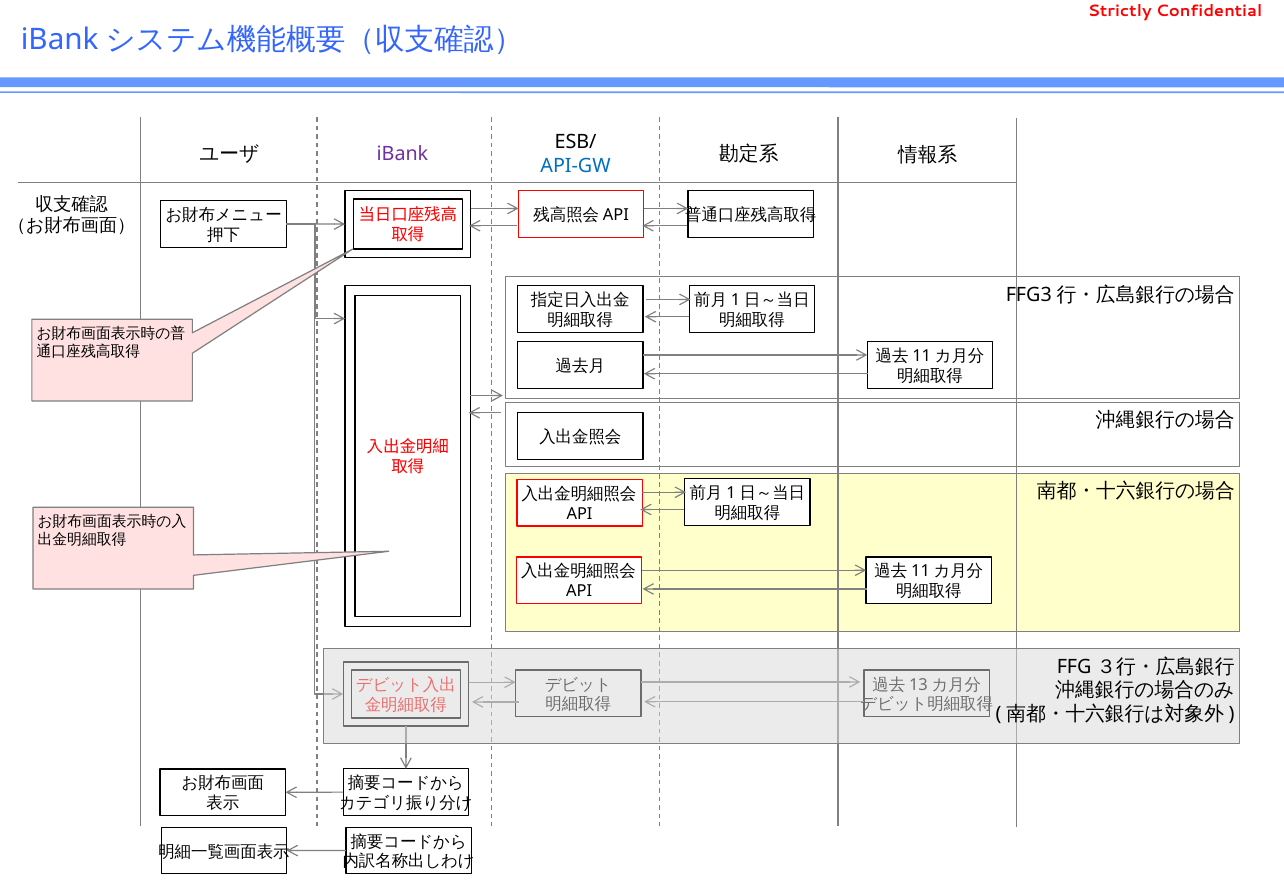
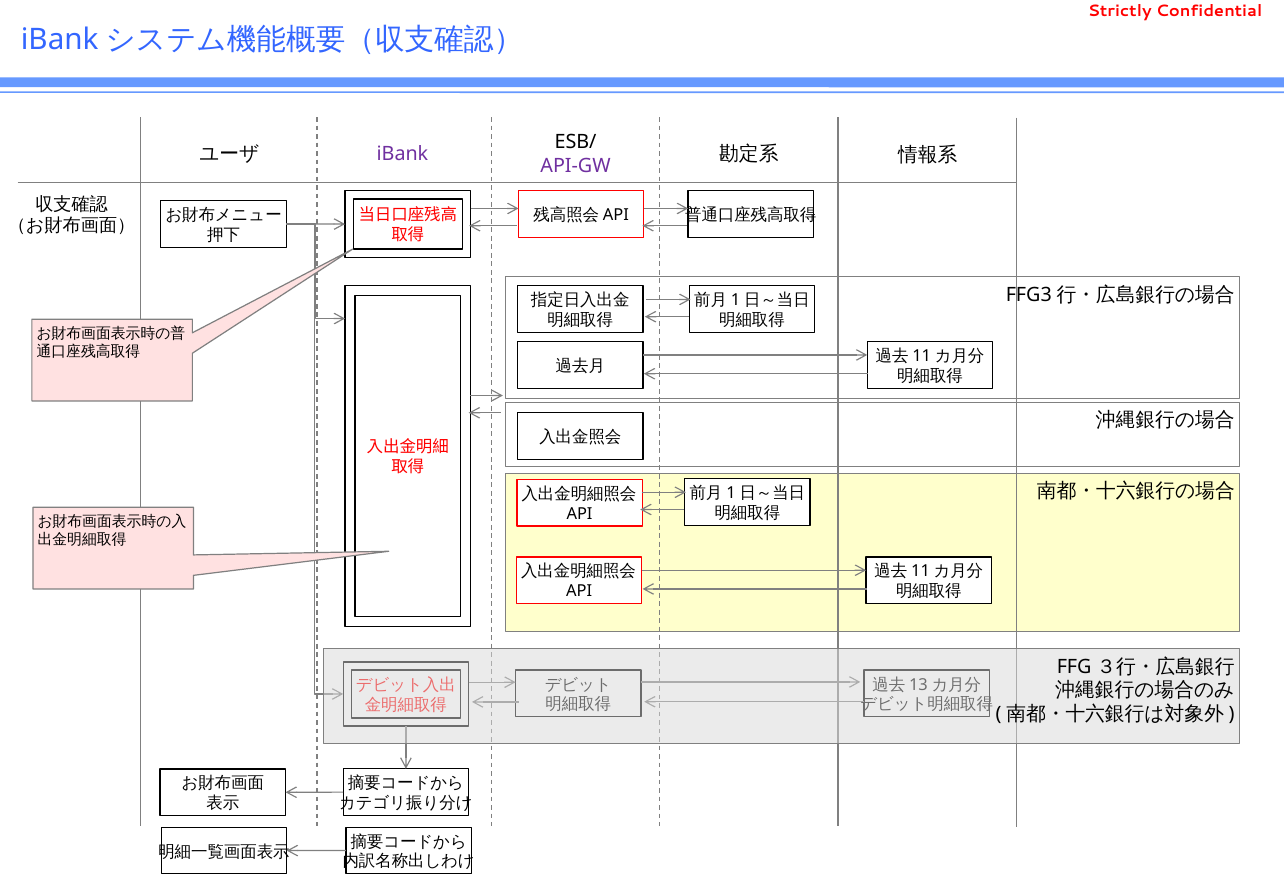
API-GW colour: blue -> purple
